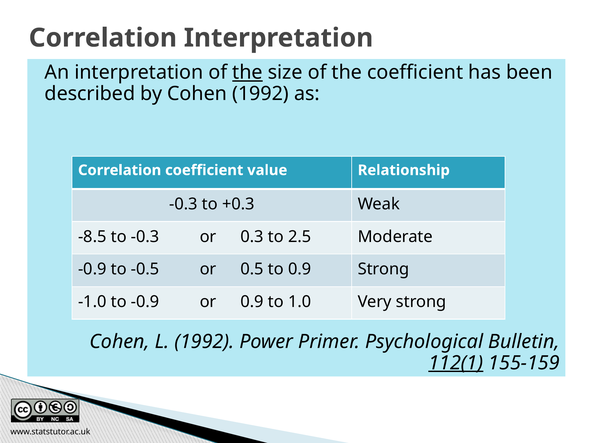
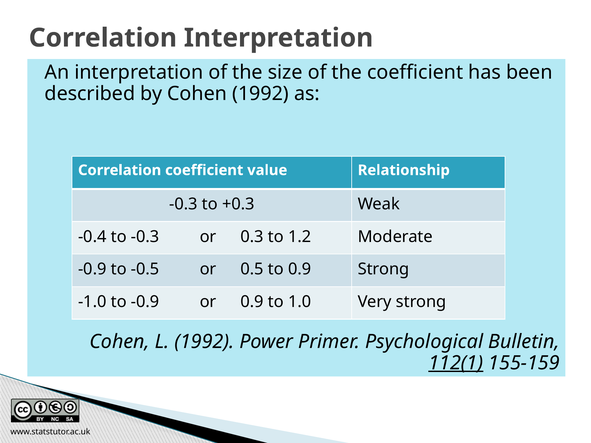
the at (248, 73) underline: present -> none
-8.5: -8.5 -> -0.4
2.5: 2.5 -> 1.2
